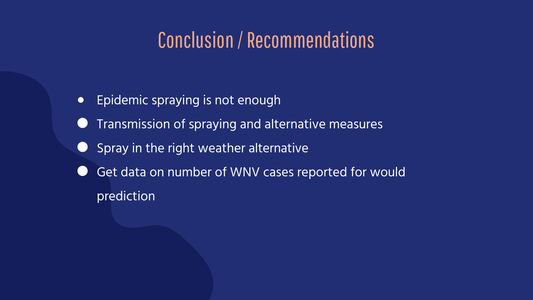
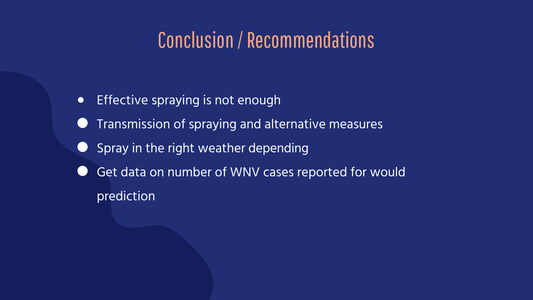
Epidemic: Epidemic -> Effective
weather alternative: alternative -> depending
